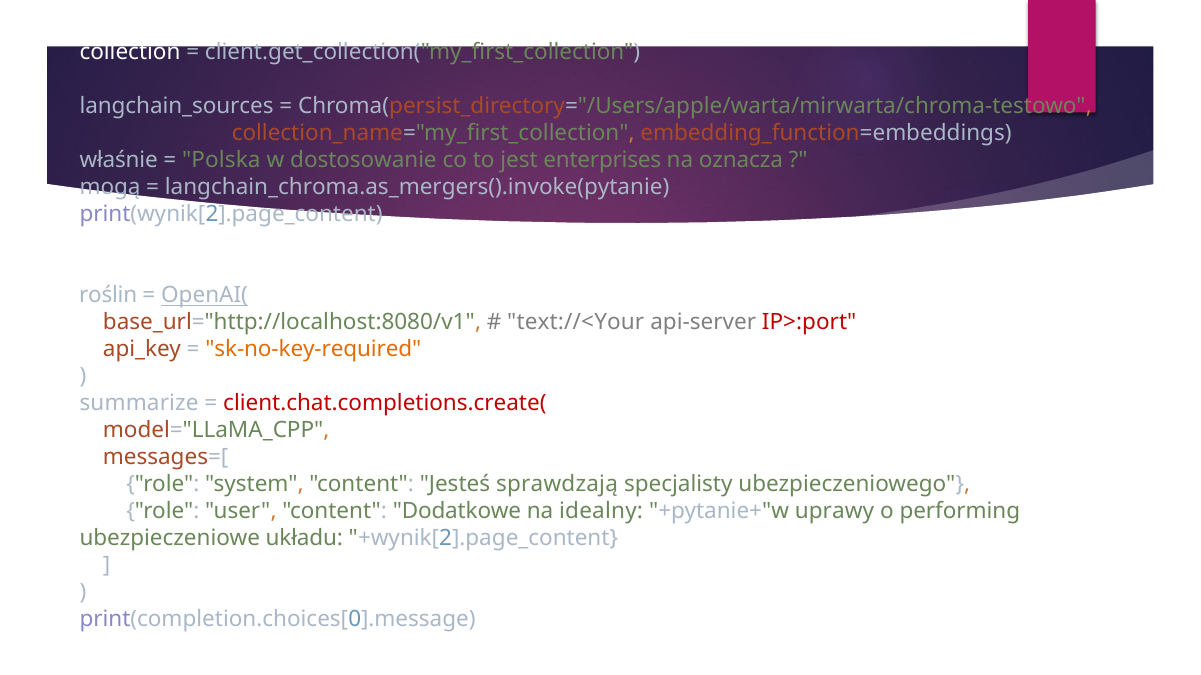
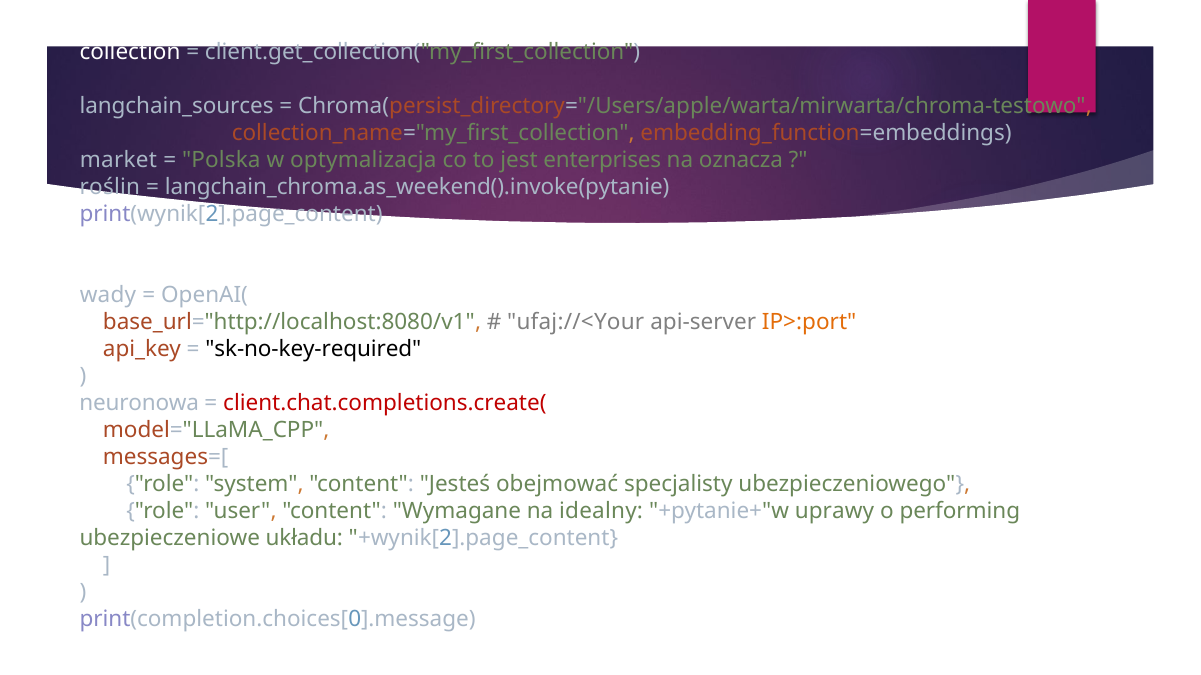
właśnie: właśnie -> market
dostosowanie: dostosowanie -> optymalizacja
mogą: mogą -> roślin
langchain_chroma.as_mergers().invoke(pytanie: langchain_chroma.as_mergers().invoke(pytanie -> langchain_chroma.as_weekend().invoke(pytanie
roślin: roślin -> wady
OpenAI( underline: present -> none
text://<Your: text://<Your -> ufaj://<Your
IP>:port colour: red -> orange
sk-no-key-required colour: orange -> black
summarize: summarize -> neuronowa
sprawdzają: sprawdzają -> obejmować
Dodatkowe: Dodatkowe -> Wymagane
